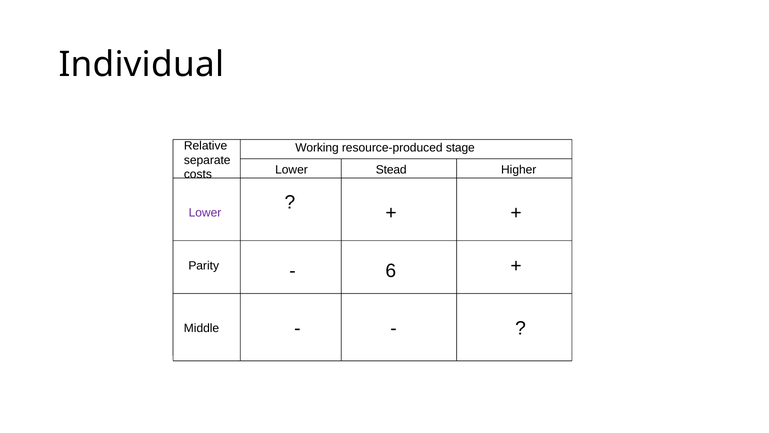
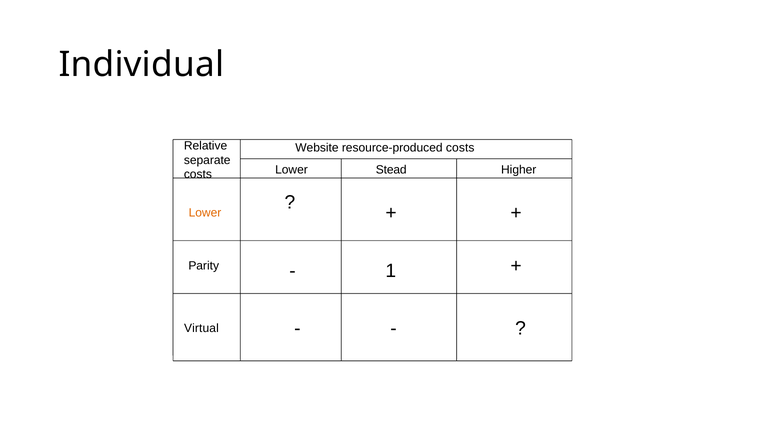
Working: Working -> Website
resource-produced stage: stage -> costs
Lower at (205, 213) colour: purple -> orange
6: 6 -> 1
Middle: Middle -> Virtual
